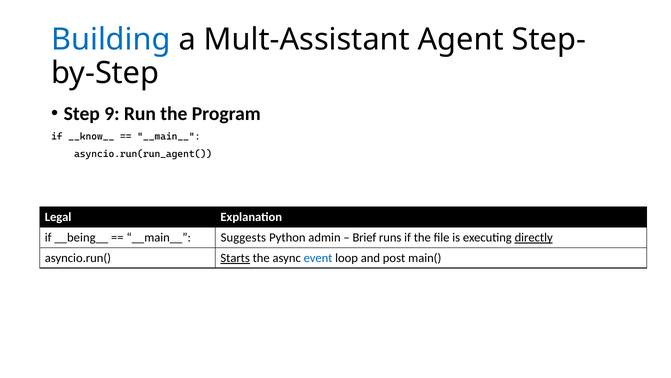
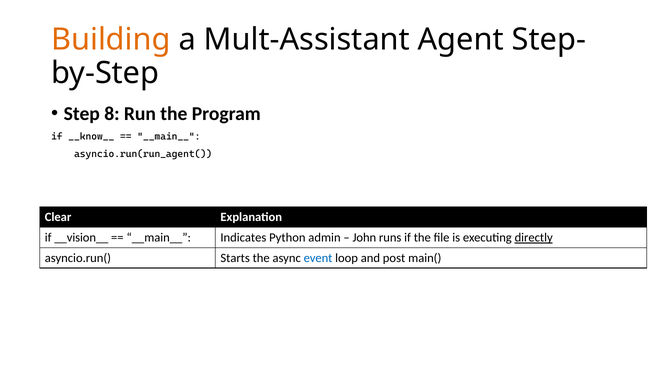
Building colour: blue -> orange
9: 9 -> 8
Legal: Legal -> Clear
__being__: __being__ -> __vision__
Suggests: Suggests -> Indicates
Brief: Brief -> John
Starts underline: present -> none
